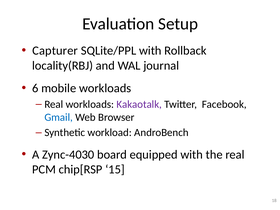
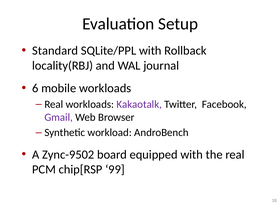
Capturer: Capturer -> Standard
Gmail colour: blue -> purple
Zync-4030: Zync-4030 -> Zync-9502
15: 15 -> 99
